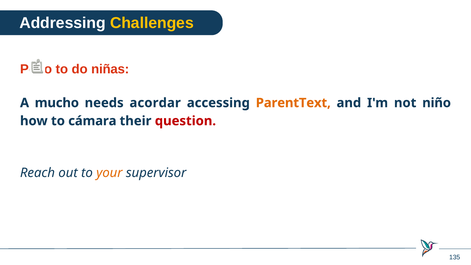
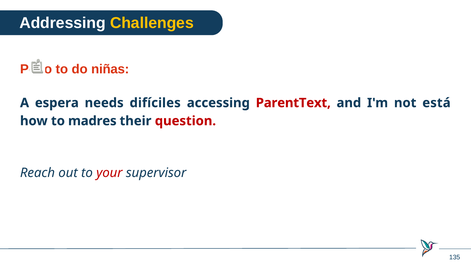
mucho: mucho -> espera
acordar: acordar -> difíciles
ParentText colour: orange -> red
niño: niño -> está
cámara: cámara -> madres
your colour: orange -> red
